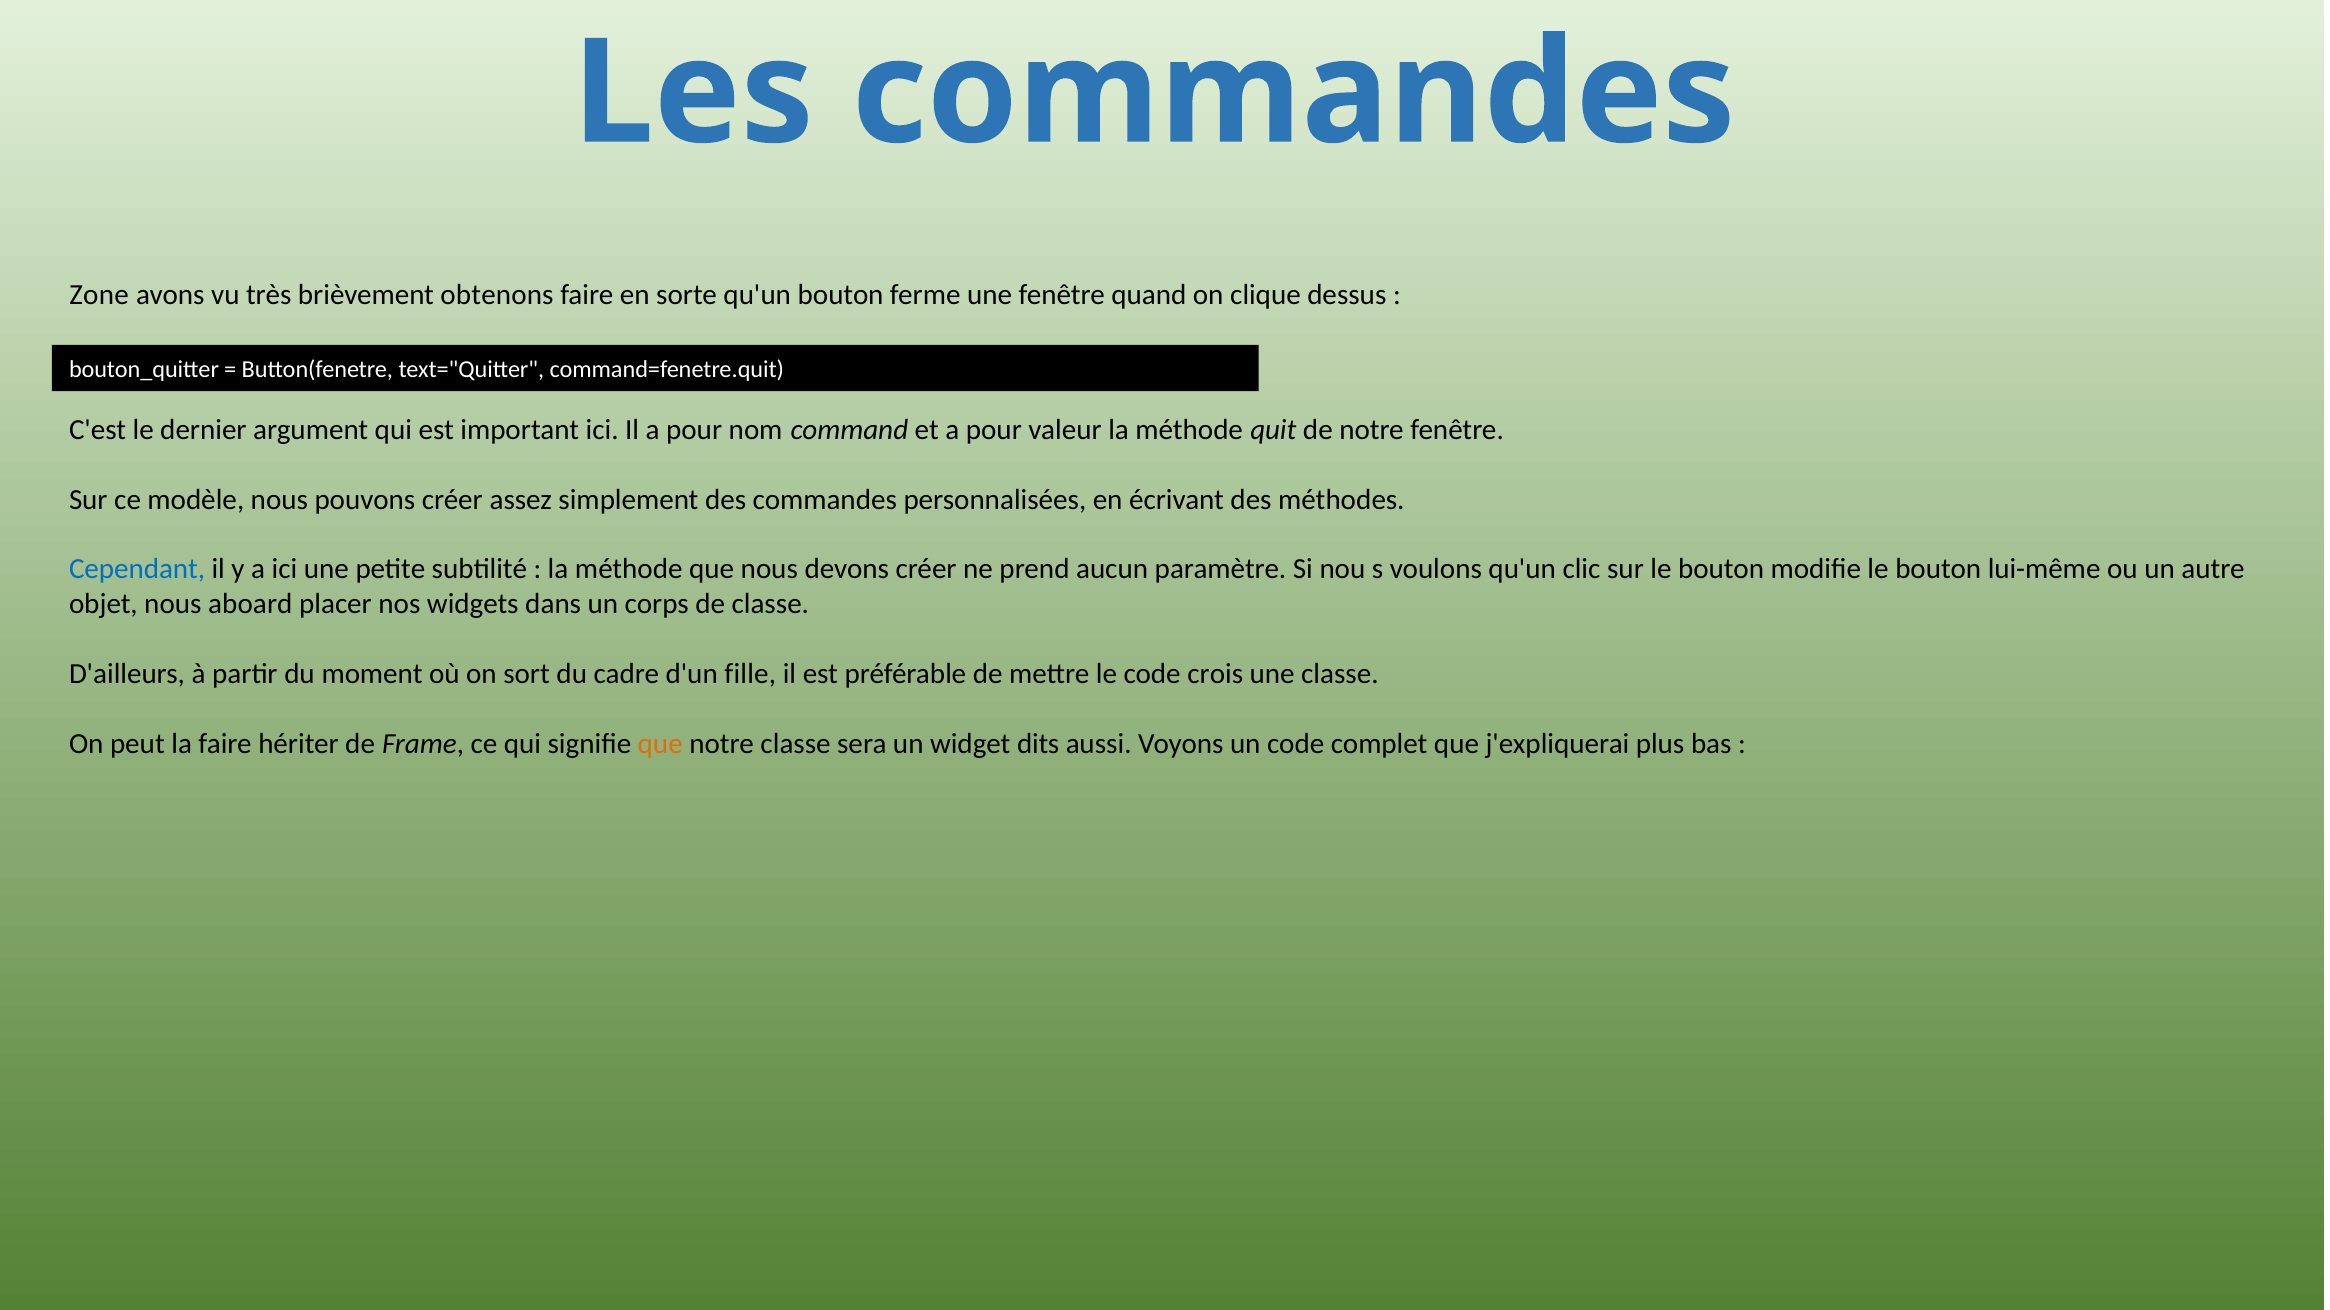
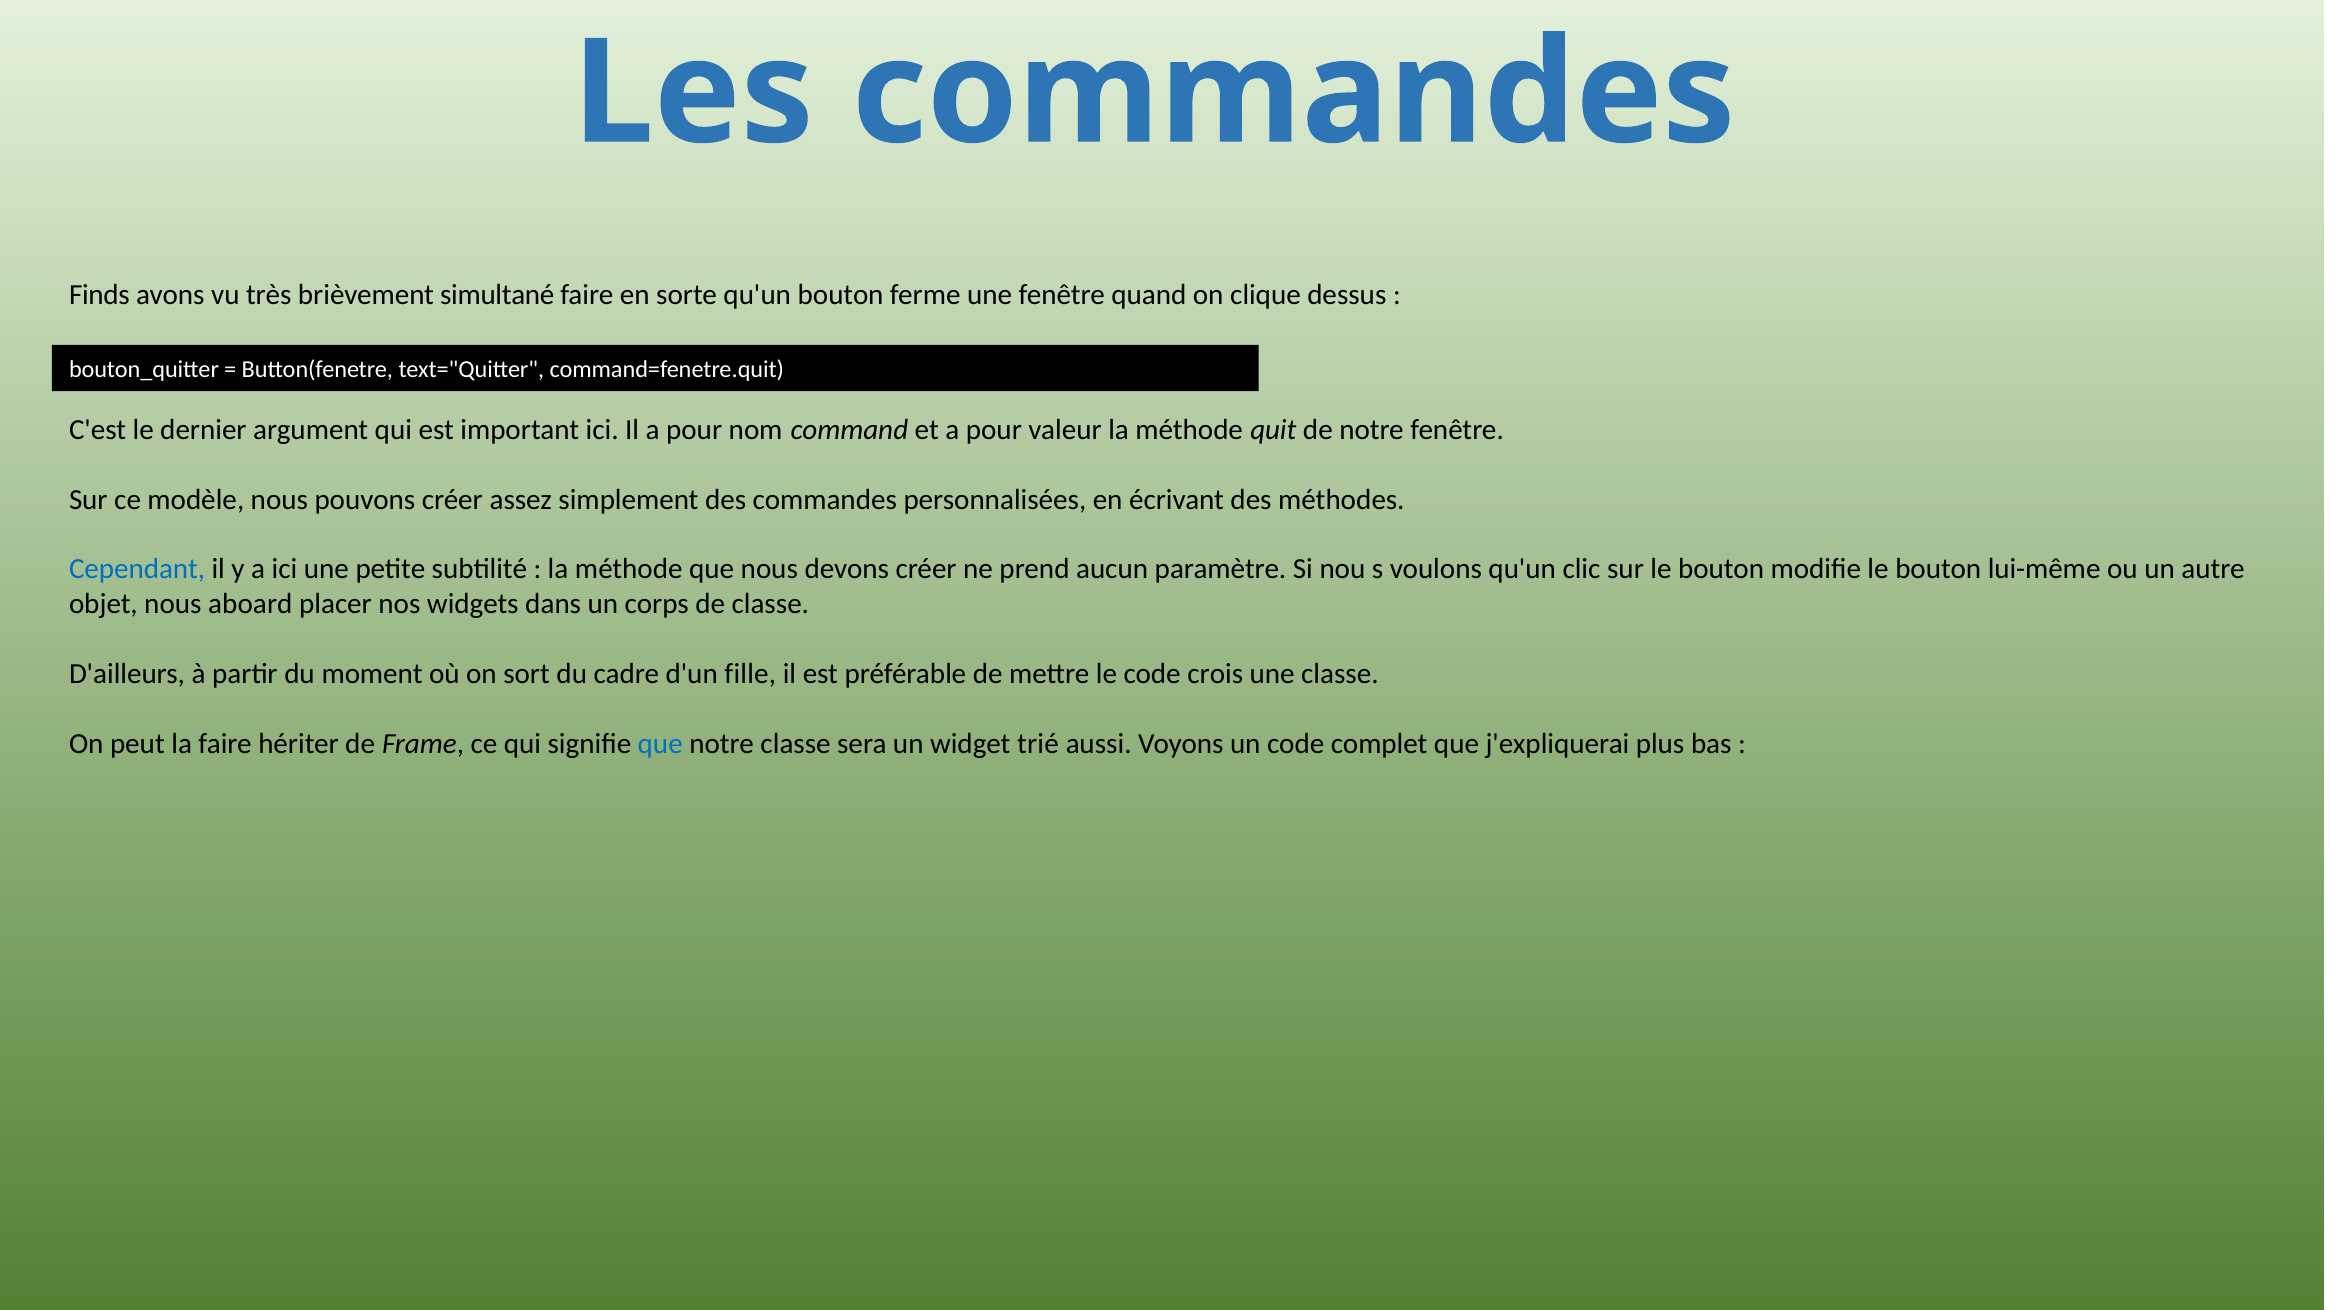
Zone: Zone -> Finds
obtenons: obtenons -> simultané
que at (660, 744) colour: orange -> blue
dits: dits -> trié
